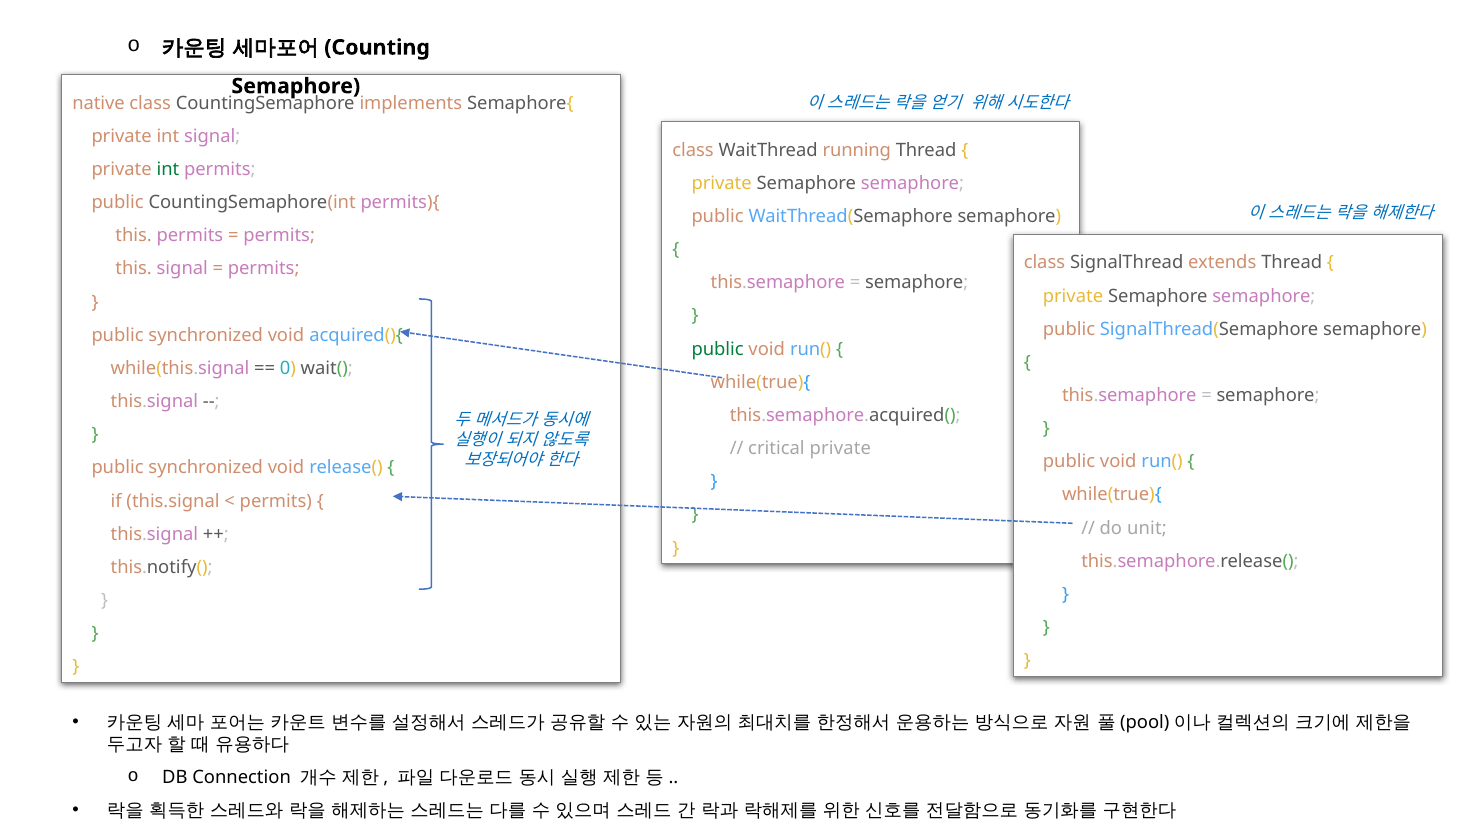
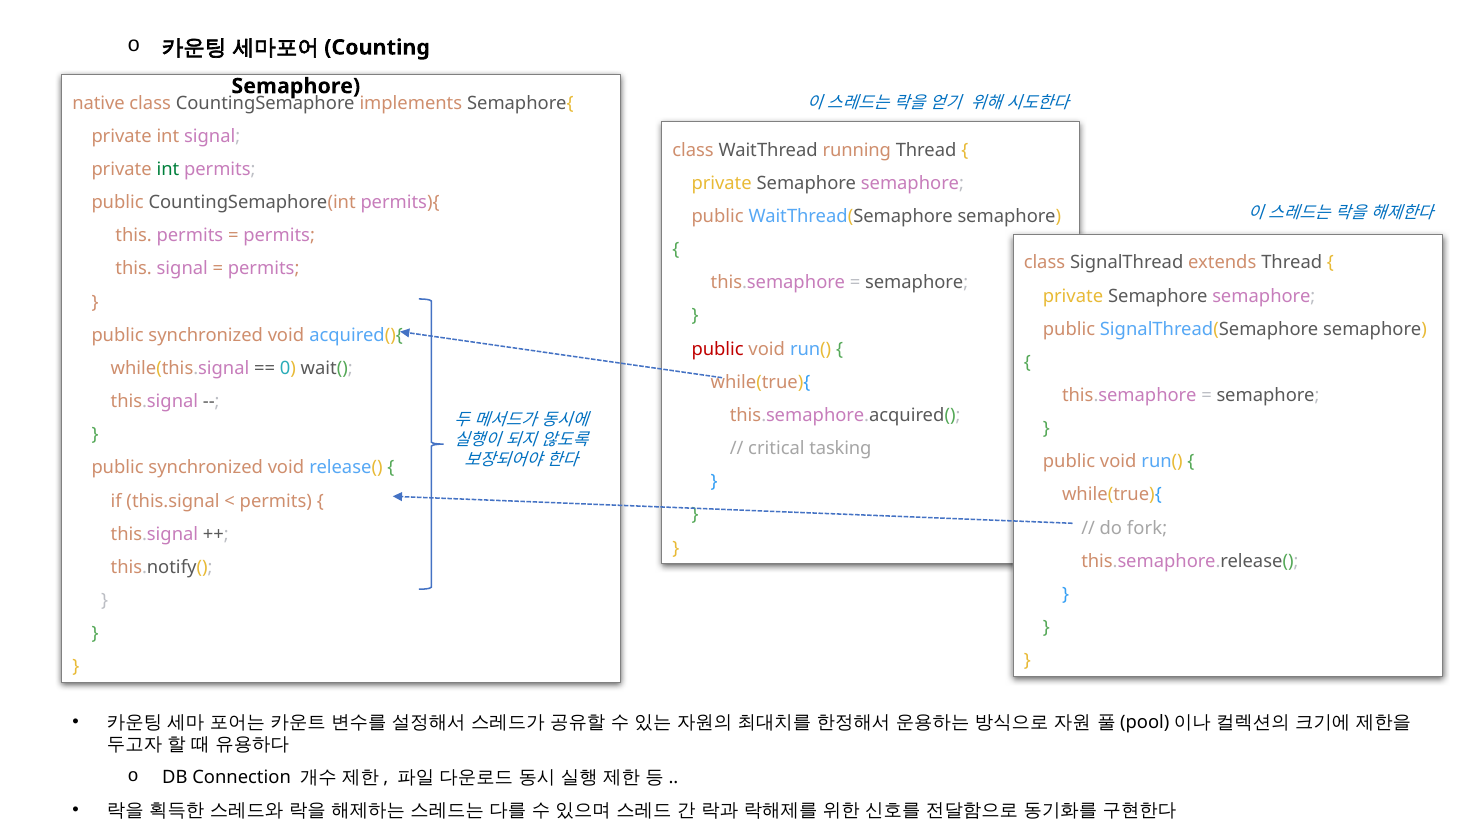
public at (718, 349) colour: green -> red
critical private: private -> tasking
unit: unit -> fork
